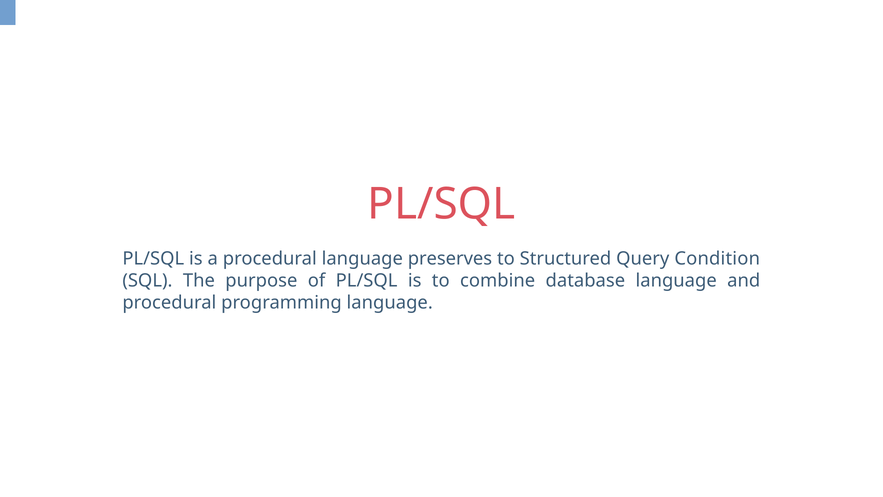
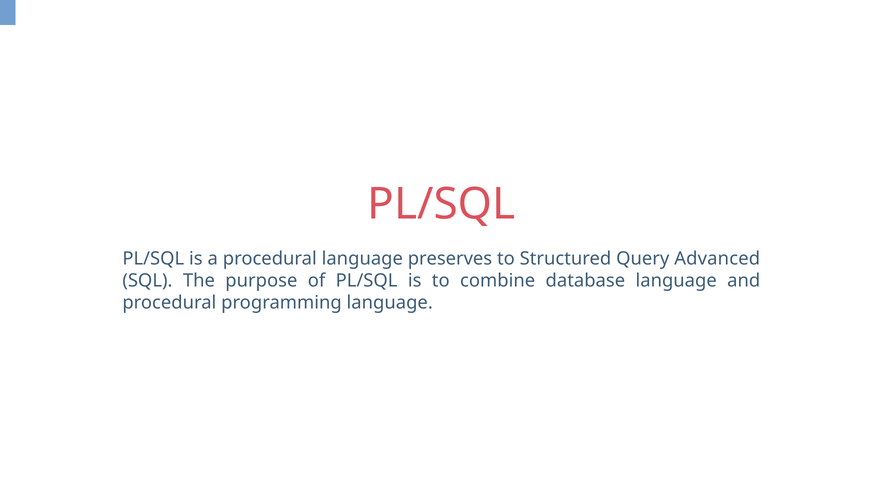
Condition: Condition -> Advanced
